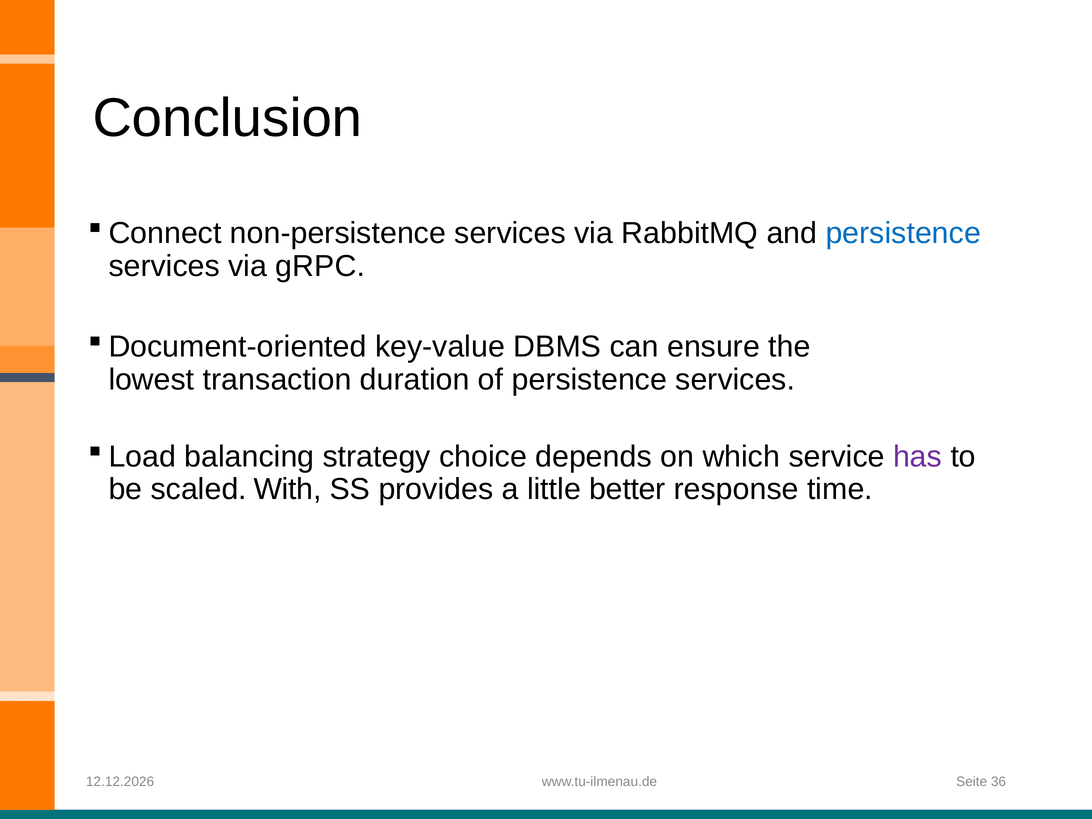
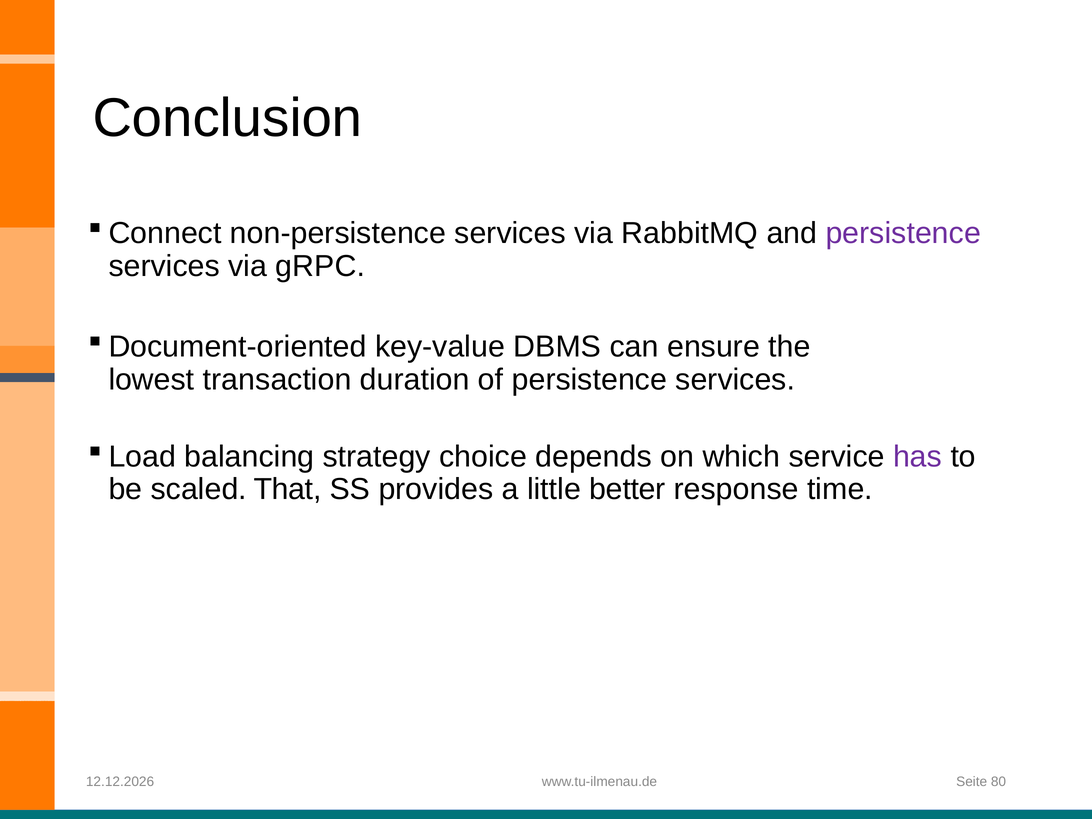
persistence at (903, 233) colour: blue -> purple
With: With -> That
36: 36 -> 80
